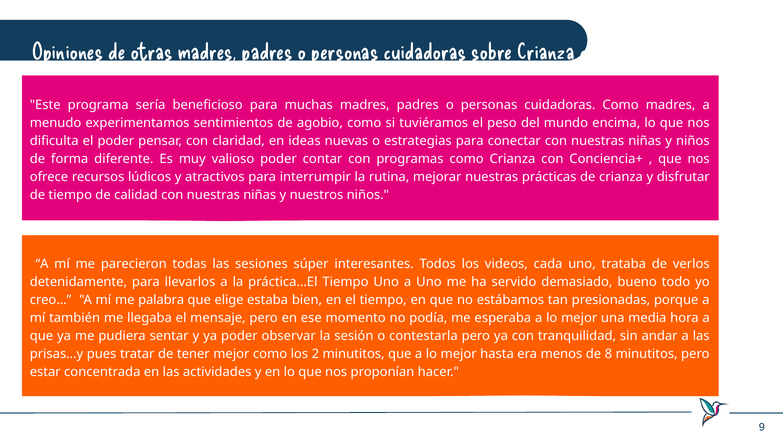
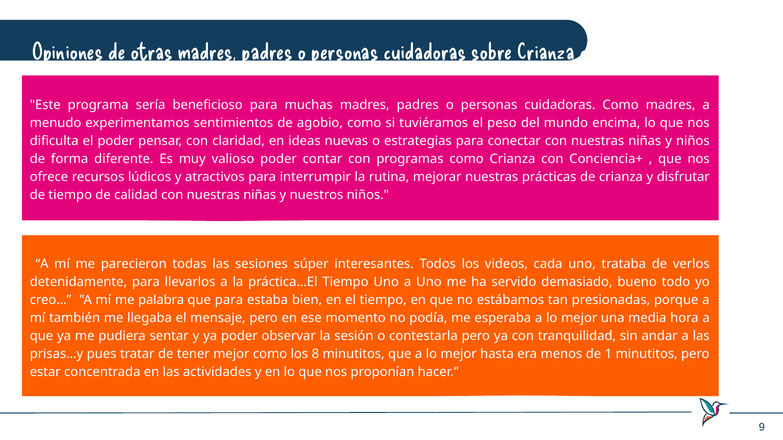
que elige: elige -> para
2: 2 -> 8
8: 8 -> 1
